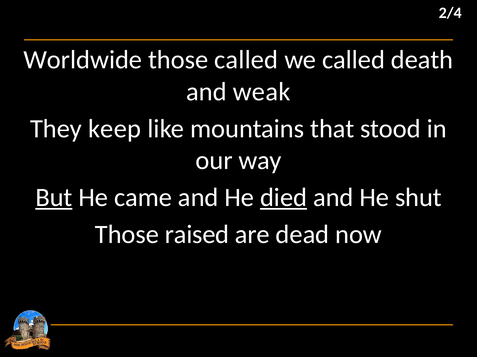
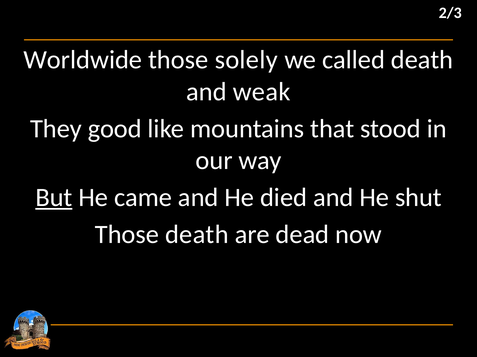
2/4: 2/4 -> 2/3
those called: called -> solely
keep: keep -> good
died underline: present -> none
Those raised: raised -> death
